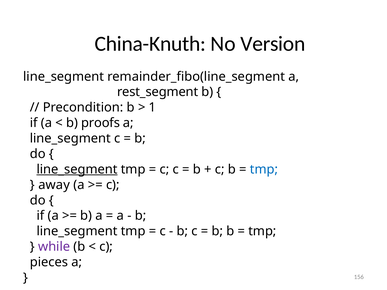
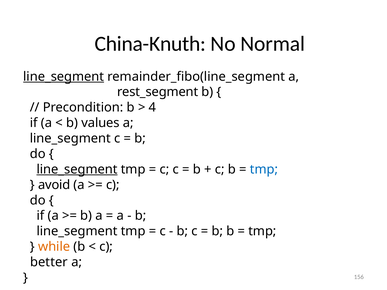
Version: Version -> Normal
line_segment at (64, 77) underline: none -> present
1: 1 -> 4
proofs: proofs -> values
away: away -> avoid
while colour: purple -> orange
pieces: pieces -> better
